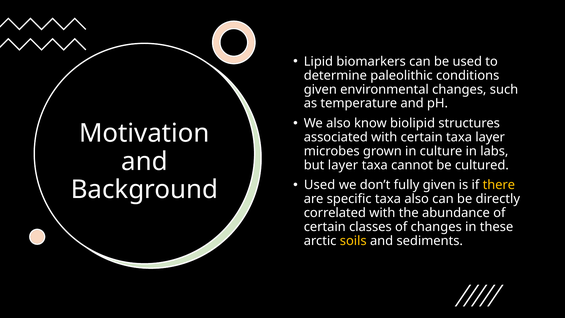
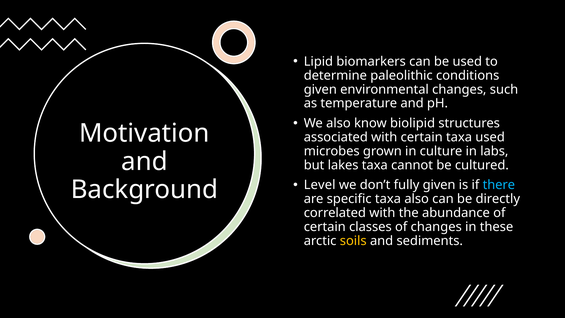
taxa layer: layer -> used
but layer: layer -> lakes
Used at (320, 185): Used -> Level
there colour: yellow -> light blue
